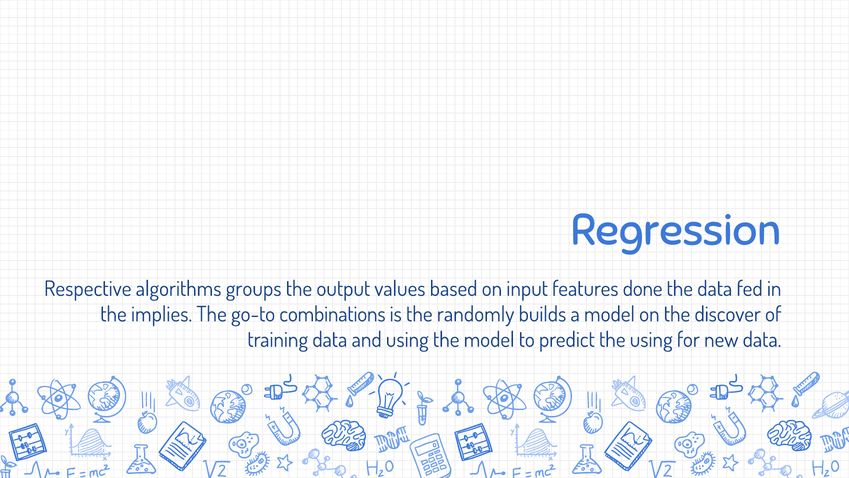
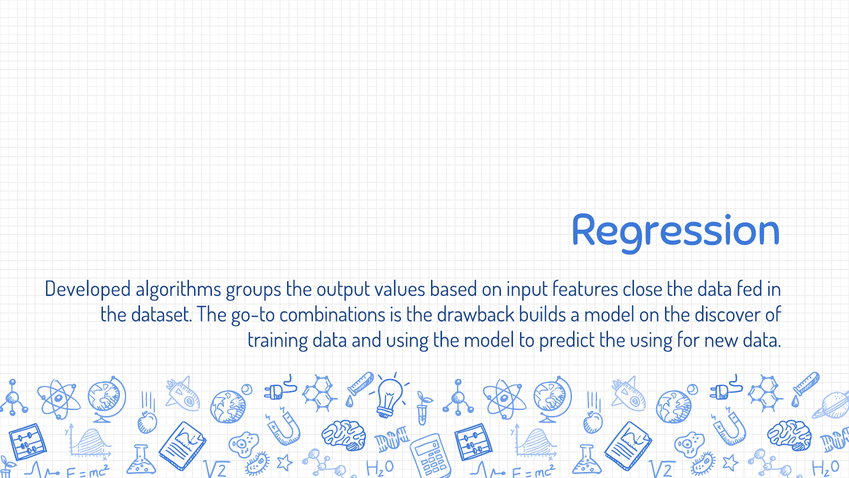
Respective: Respective -> Developed
done: done -> close
implies: implies -> dataset
randomly: randomly -> drawback
